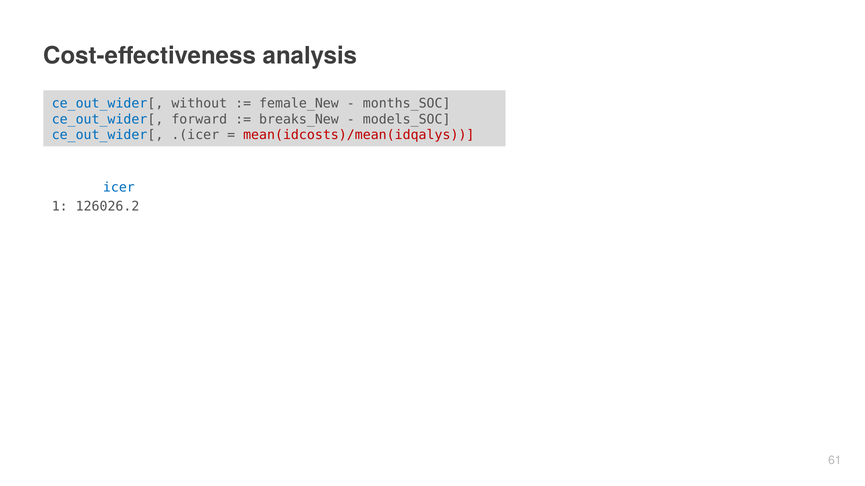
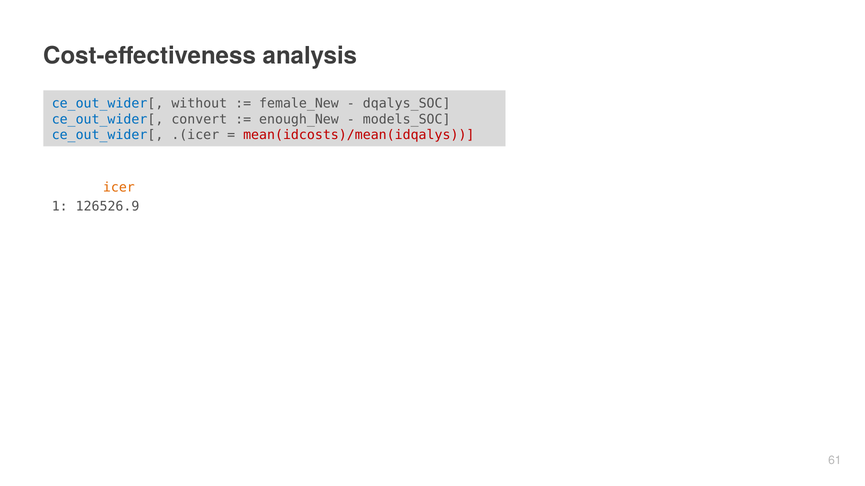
months_SOC: months_SOC -> dqalys_SOC
forward: forward -> convert
breaks_New: breaks_New -> enough_New
icer colour: blue -> orange
126026.2: 126026.2 -> 126526.9
